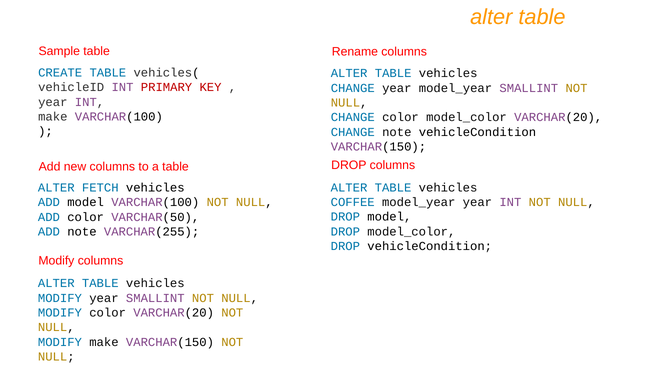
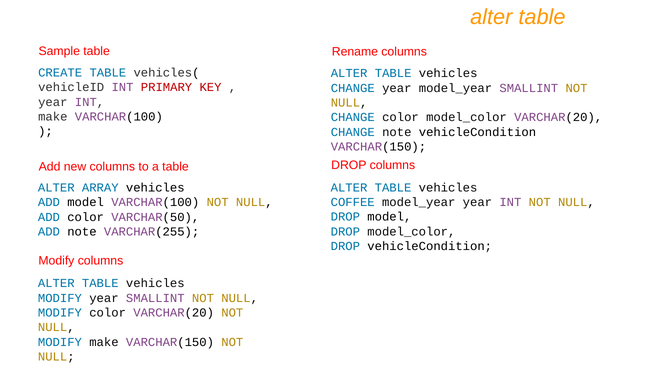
FETCH: FETCH -> ARRAY
